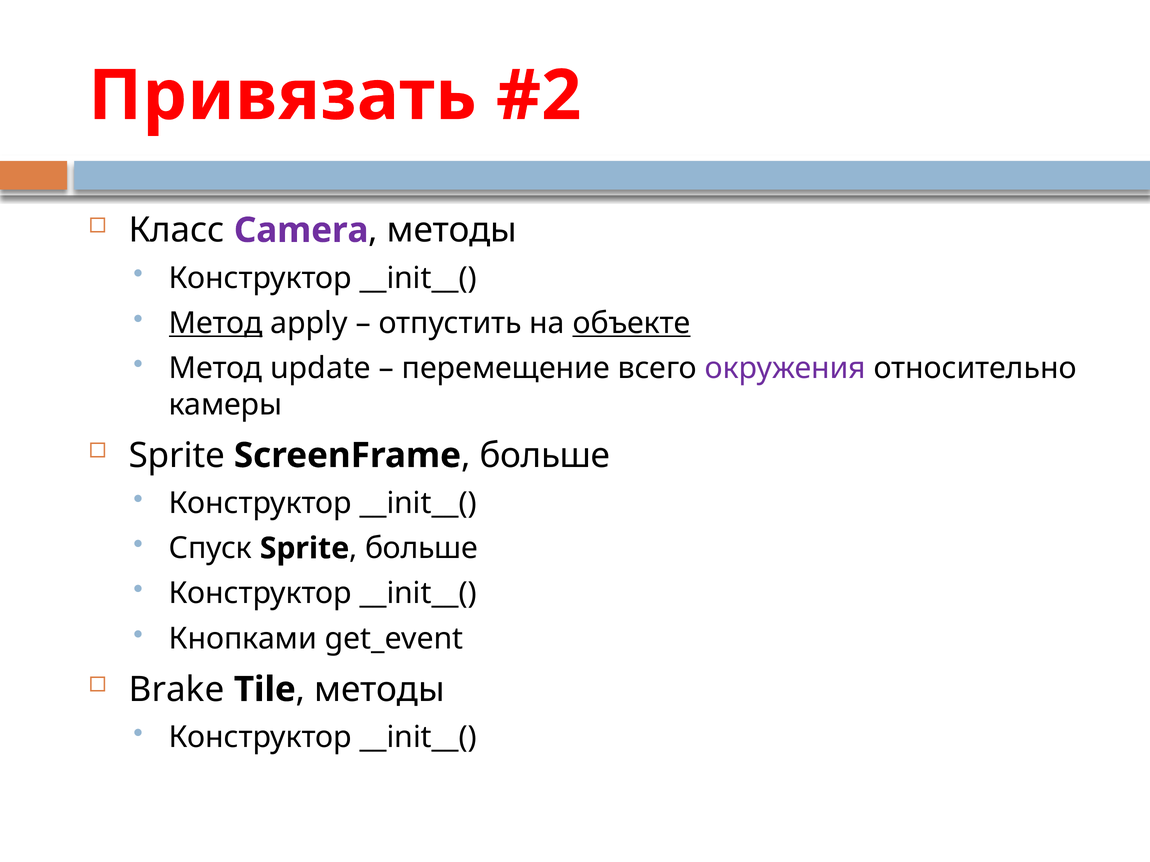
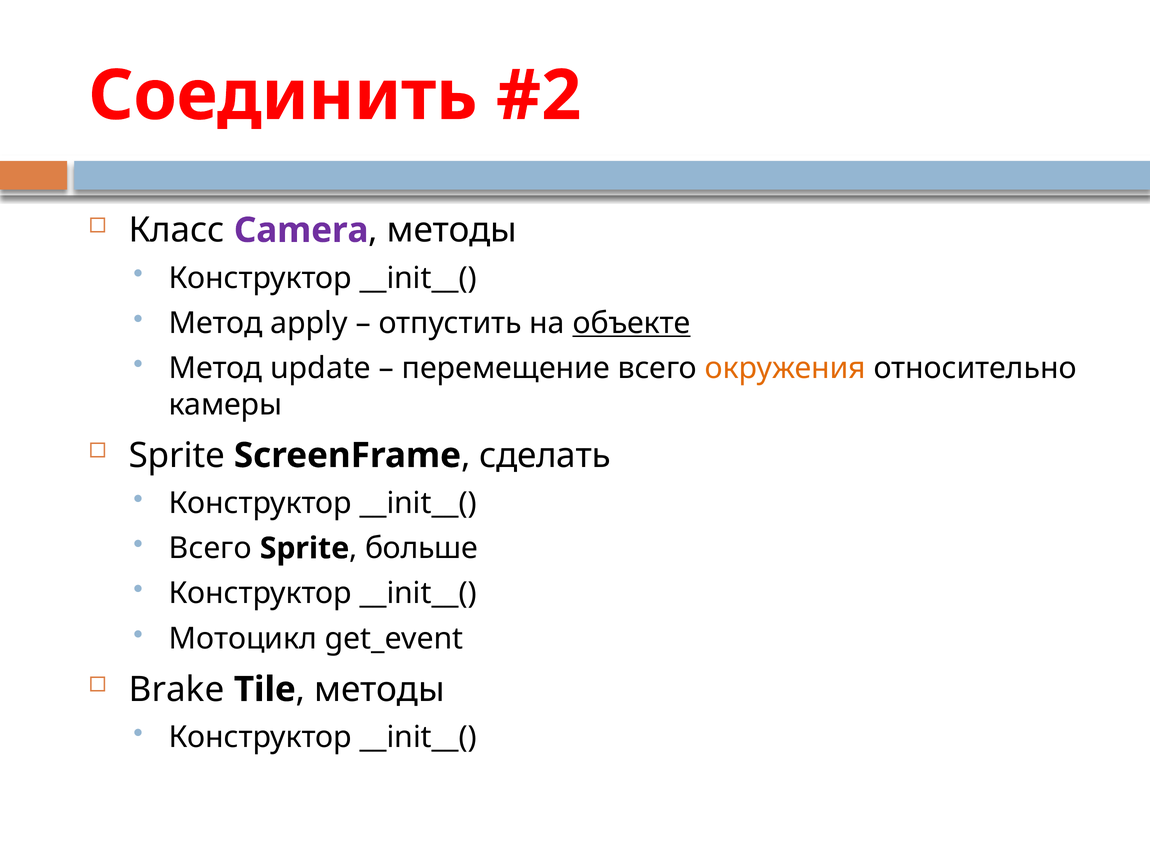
Привязать: Привязать -> Соединить
Метод at (216, 323) underline: present -> none
окружения colour: purple -> orange
больше at (545, 456): больше -> сделать
Спуск at (210, 549): Спуск -> Всего
Кнопками: Кнопками -> Мотоцикл
